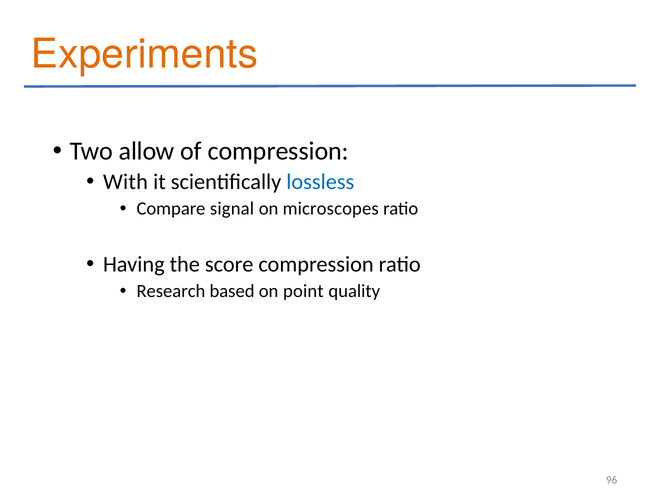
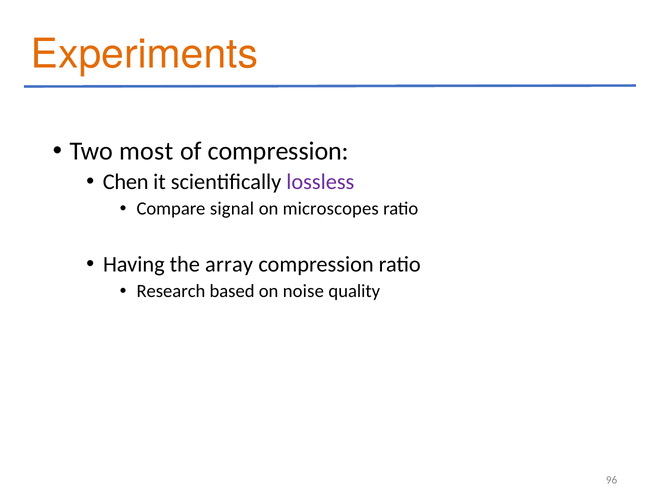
allow: allow -> most
With: With -> Chen
lossless colour: blue -> purple
score: score -> array
point: point -> noise
